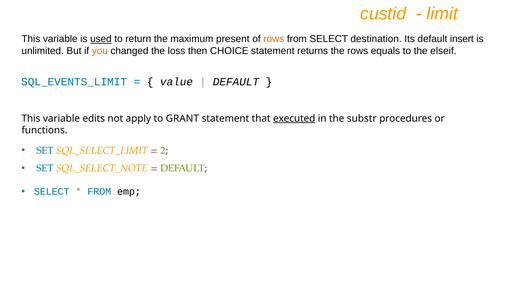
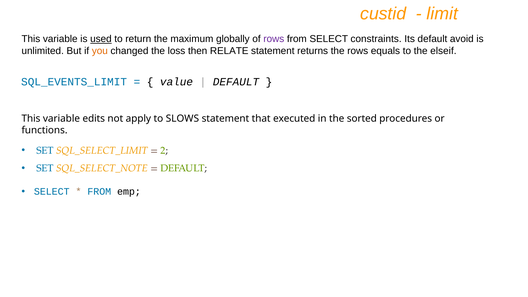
present: present -> globally
rows at (274, 39) colour: orange -> purple
destination: destination -> constraints
insert: insert -> avoid
CHOICE: CHOICE -> RELATE
GRANT: GRANT -> SLOWS
executed underline: present -> none
substr: substr -> sorted
